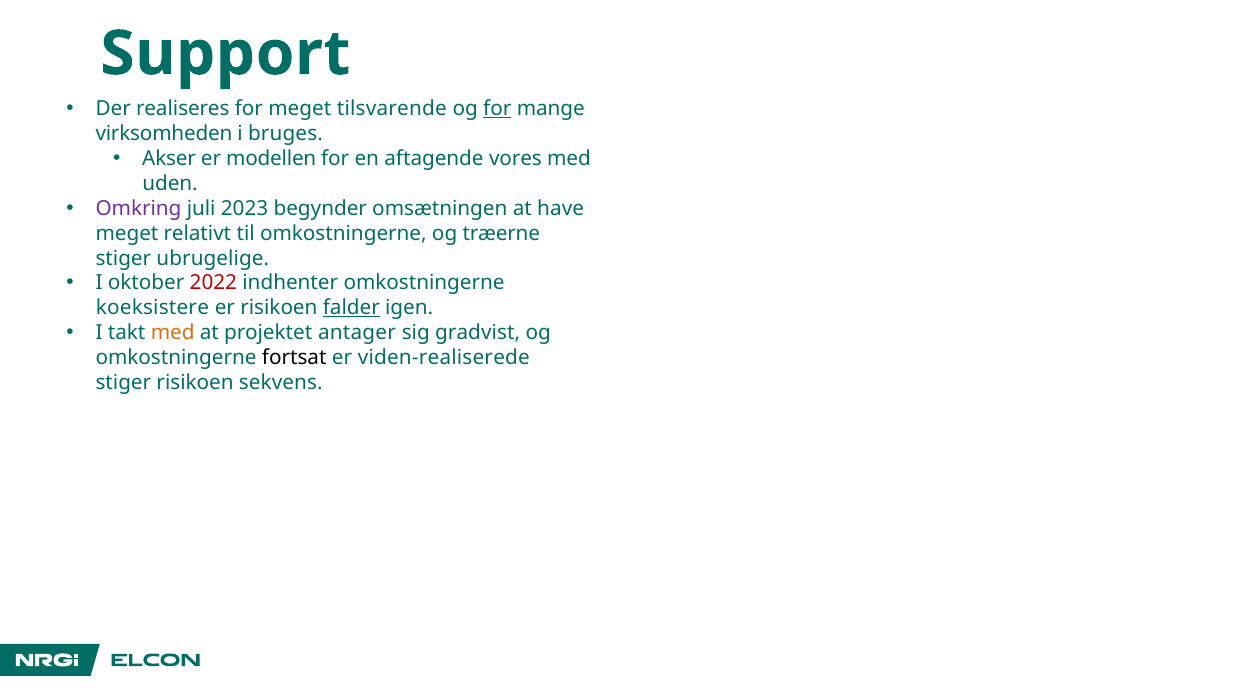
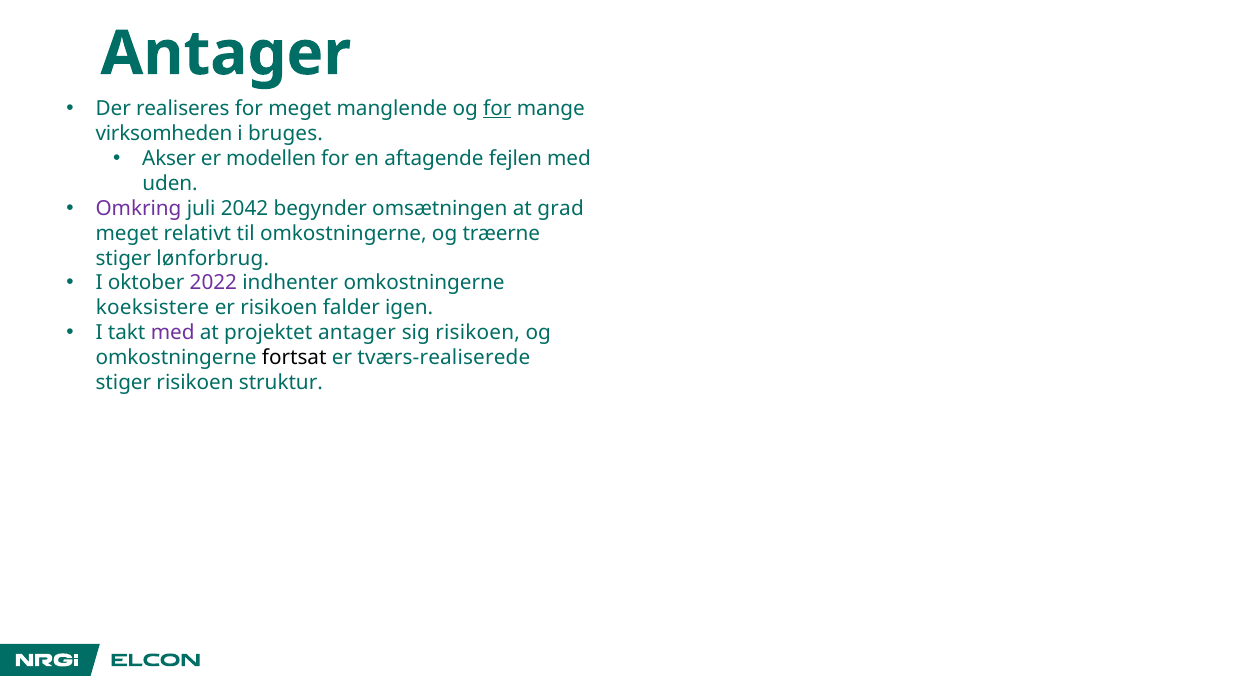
Support at (225, 54): Support -> Antager
tilsvarende: tilsvarende -> manglende
vores: vores -> fejlen
2023: 2023 -> 2042
have: have -> grad
ubrugelige: ubrugelige -> lønforbrug
2022 colour: red -> purple
falder underline: present -> none
med at (173, 333) colour: orange -> purple
sig gradvist: gradvist -> risikoen
viden-realiserede: viden-realiserede -> tværs-realiserede
sekvens: sekvens -> struktur
